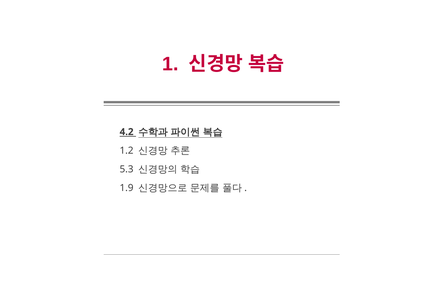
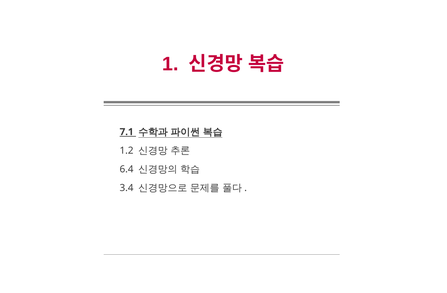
4.2: 4.2 -> 7.1
5.3: 5.3 -> 6.4
1.9: 1.9 -> 3.4
